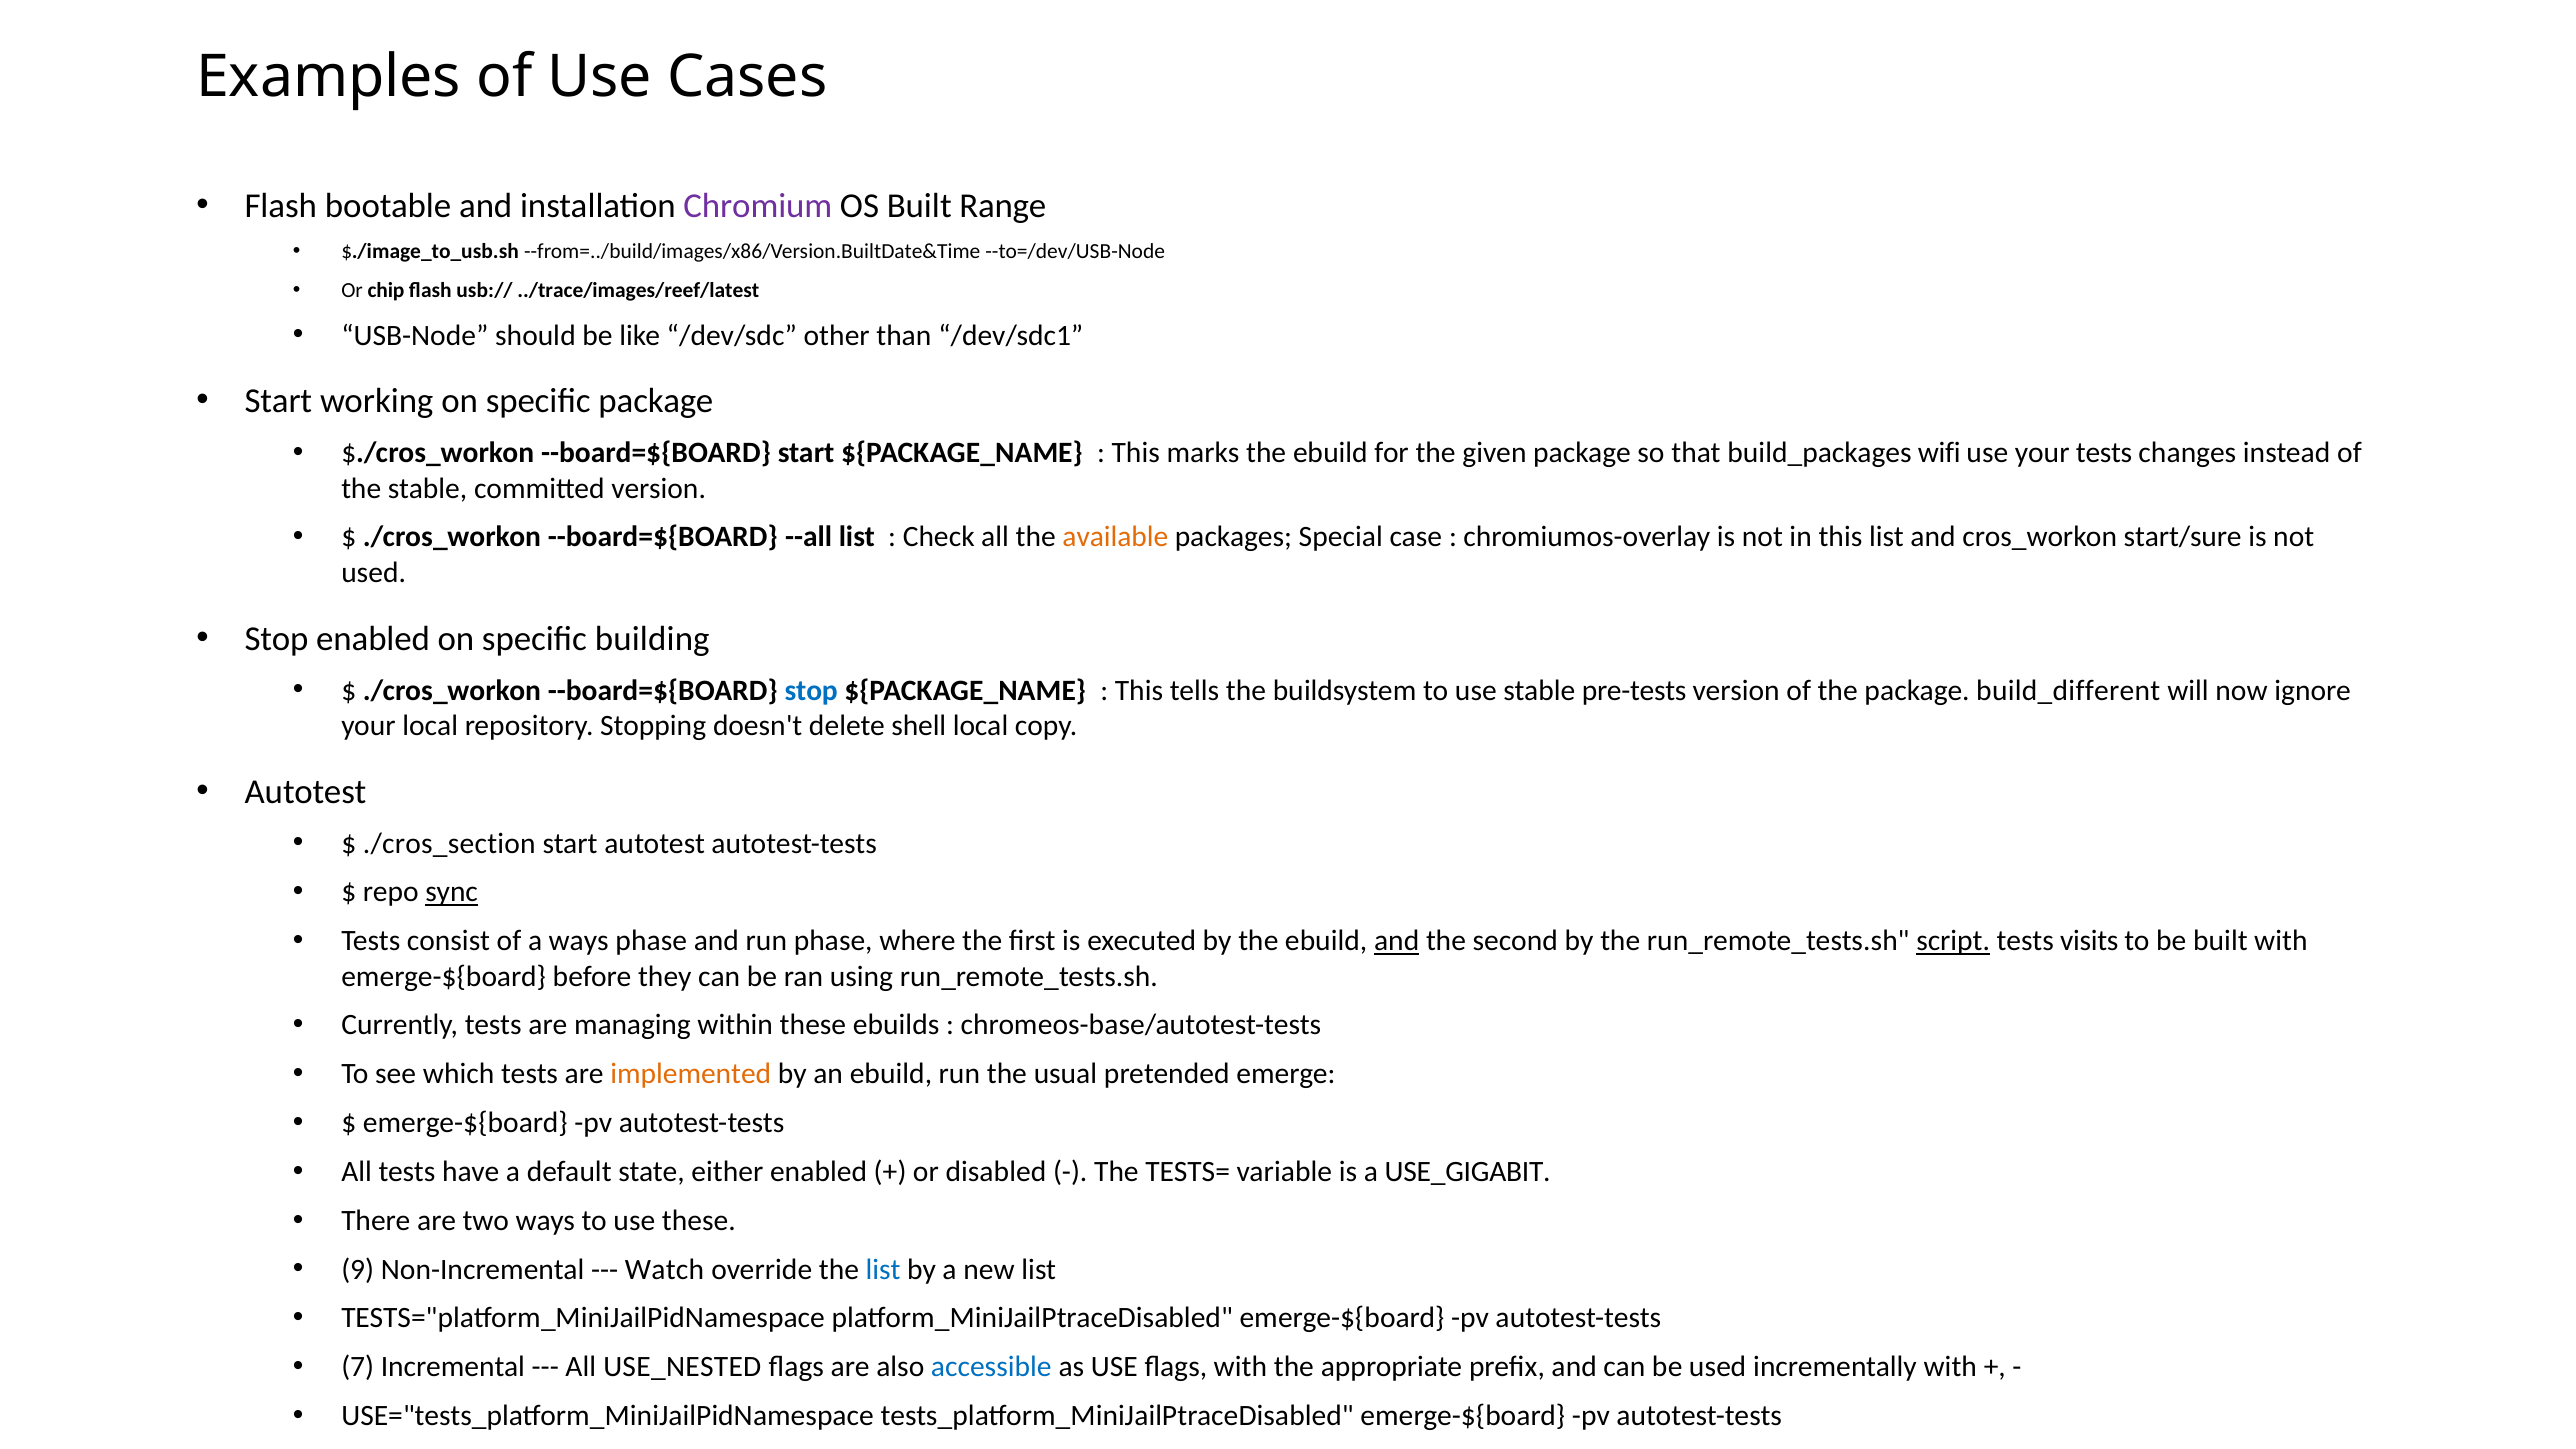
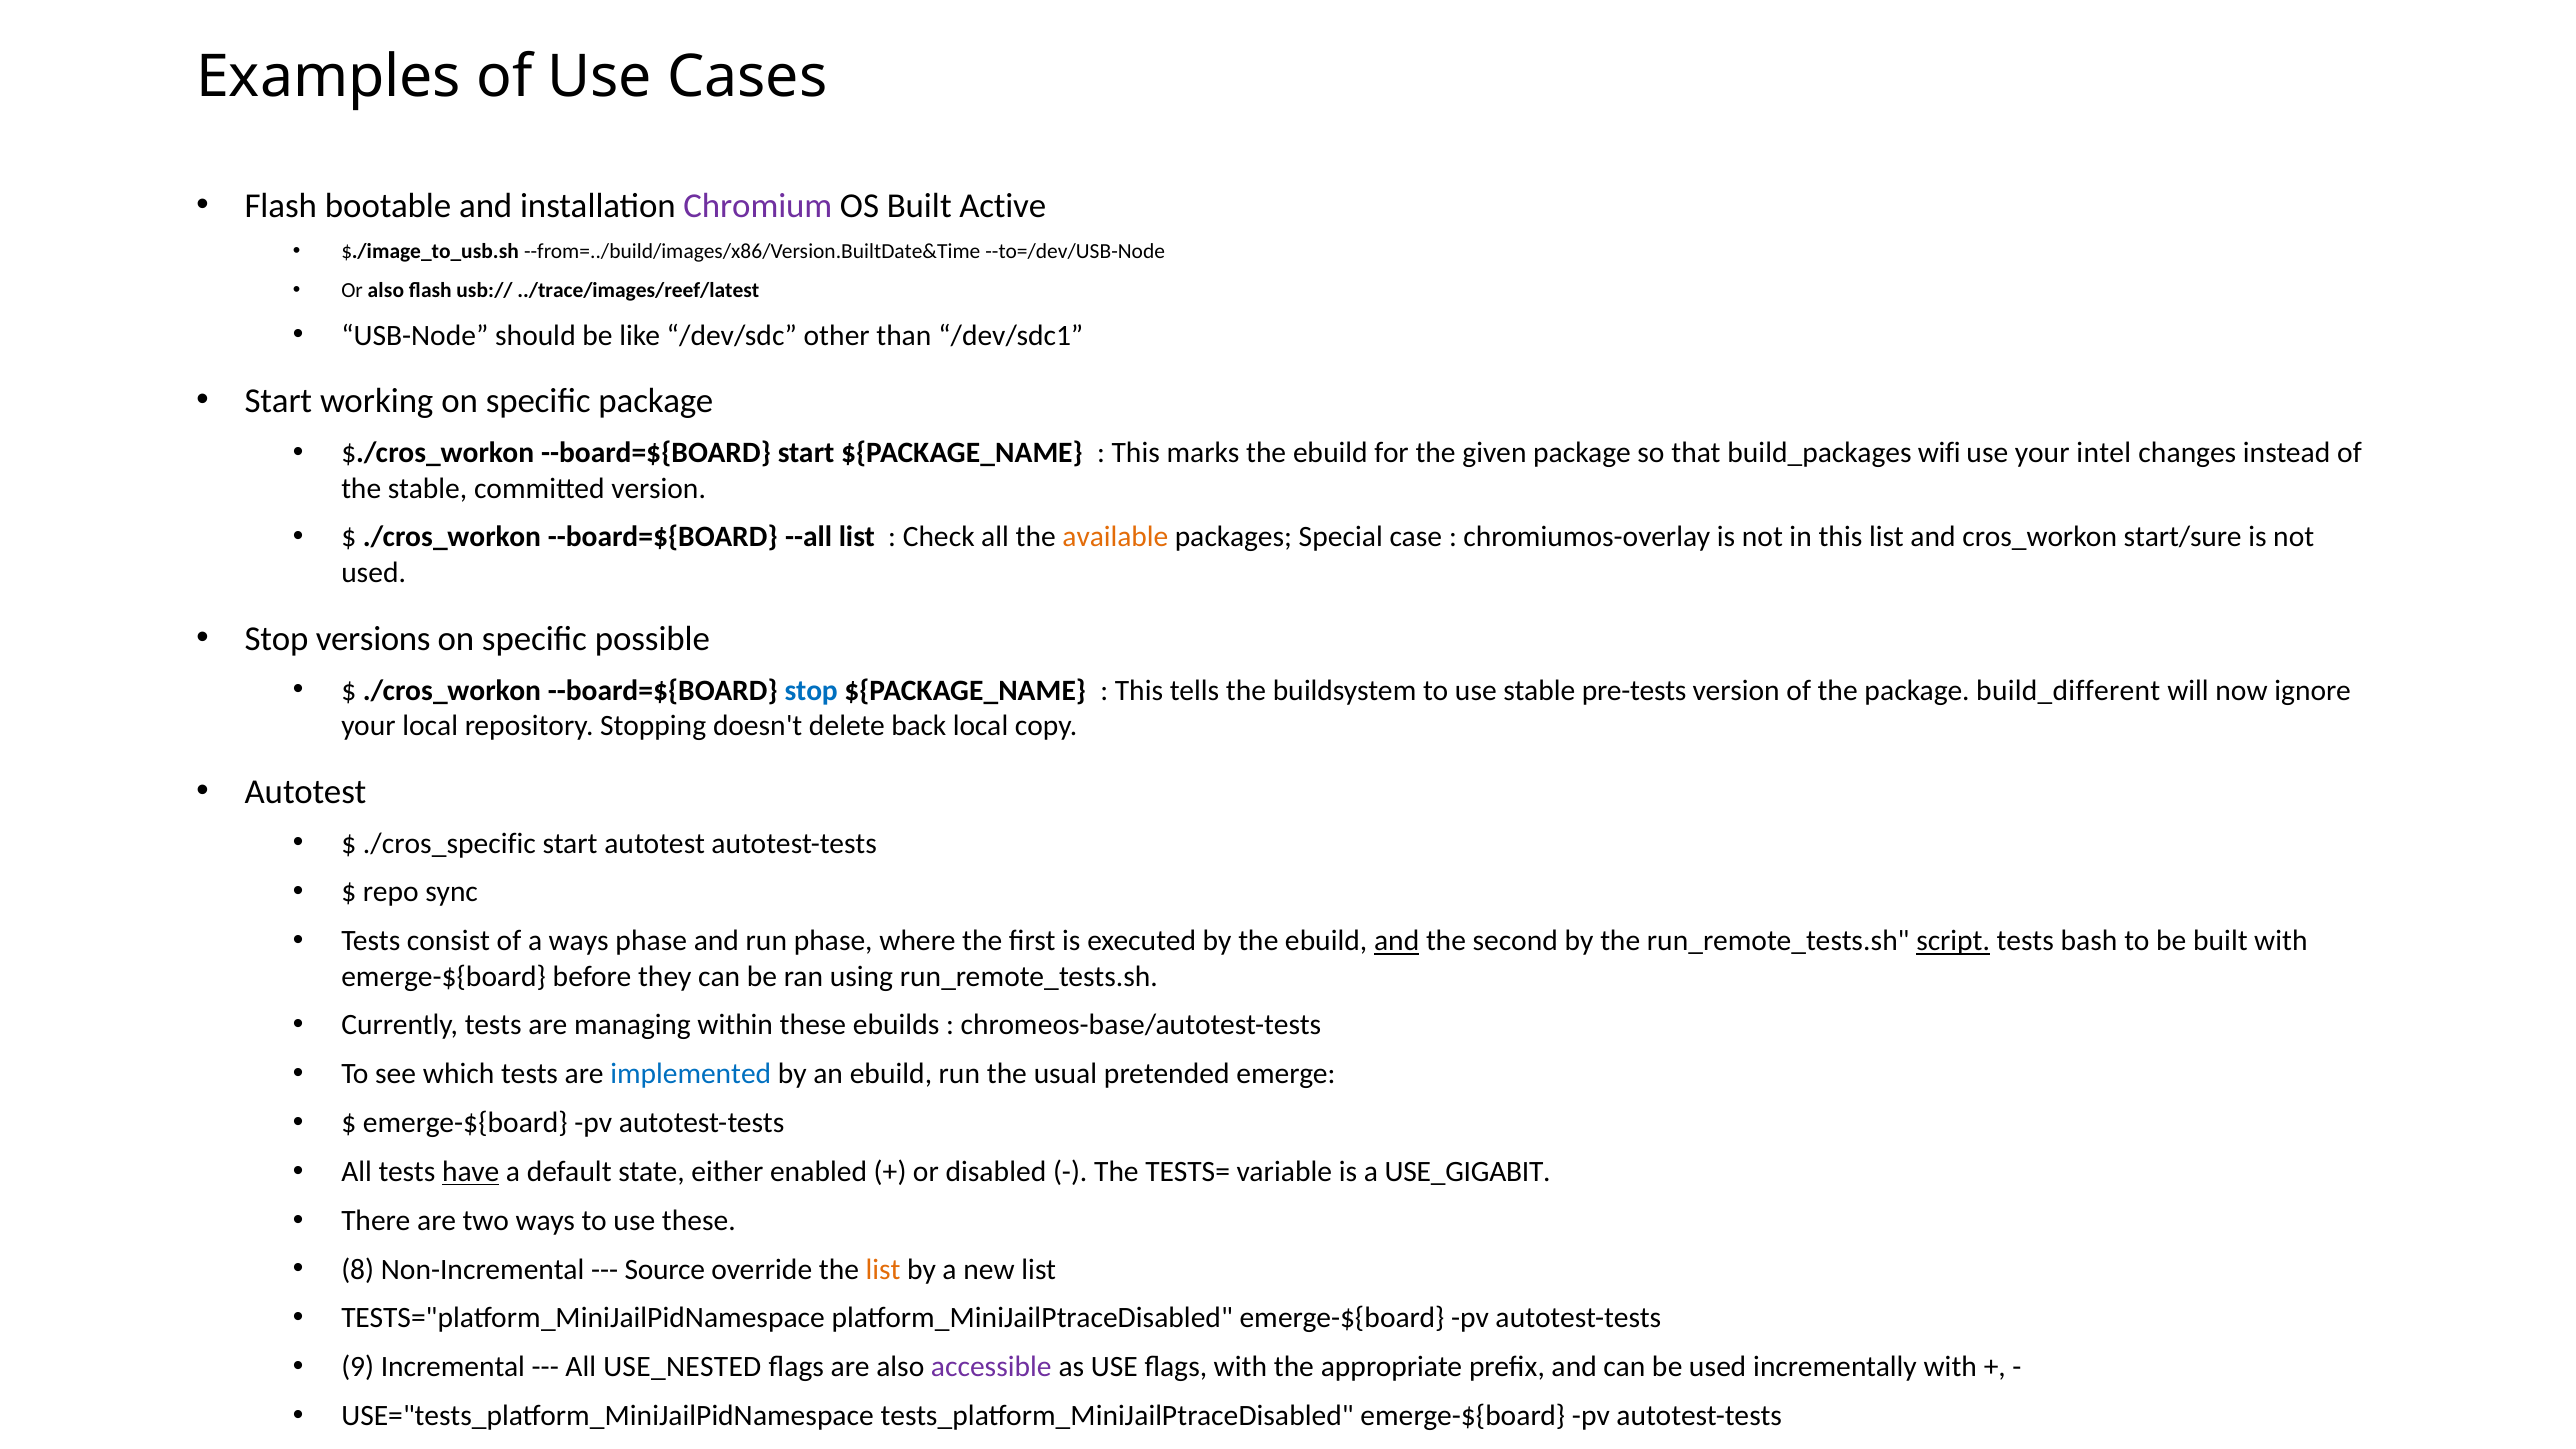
Range: Range -> Active
Or chip: chip -> also
your tests: tests -> intel
Stop enabled: enabled -> versions
building: building -> possible
shell: shell -> back
./cros_section: ./cros_section -> ./cros_specific
sync underline: present -> none
visits: visits -> bash
implemented colour: orange -> blue
have underline: none -> present
9: 9 -> 8
Watch: Watch -> Source
list at (883, 1269) colour: blue -> orange
7: 7 -> 9
accessible colour: blue -> purple
